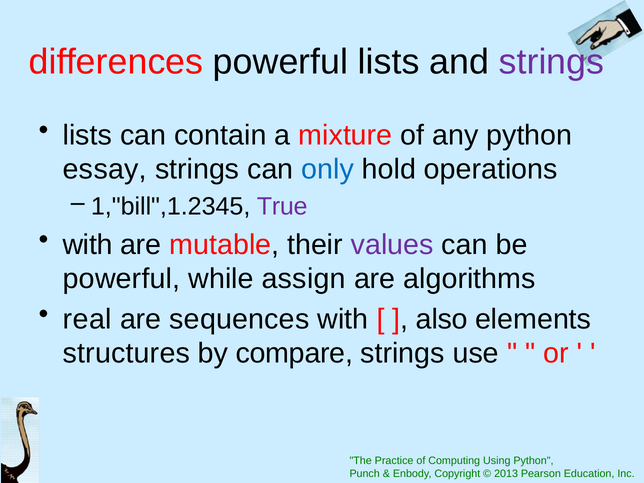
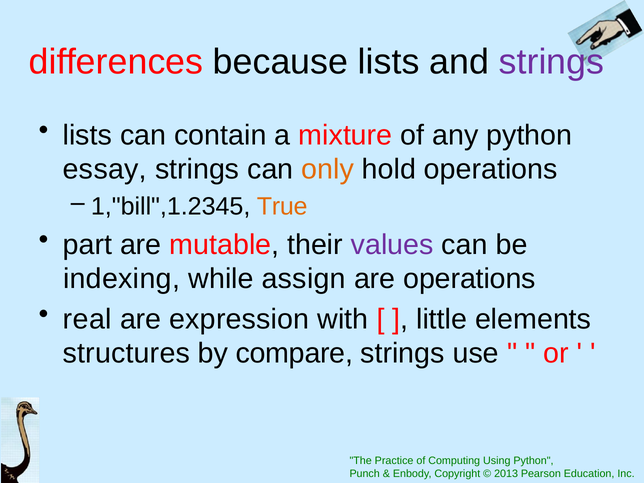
differences powerful: powerful -> because
only colour: blue -> orange
True colour: purple -> orange
with at (88, 245): with -> part
powerful at (122, 279): powerful -> indexing
are algorithms: algorithms -> operations
sequences: sequences -> expression
also: also -> little
